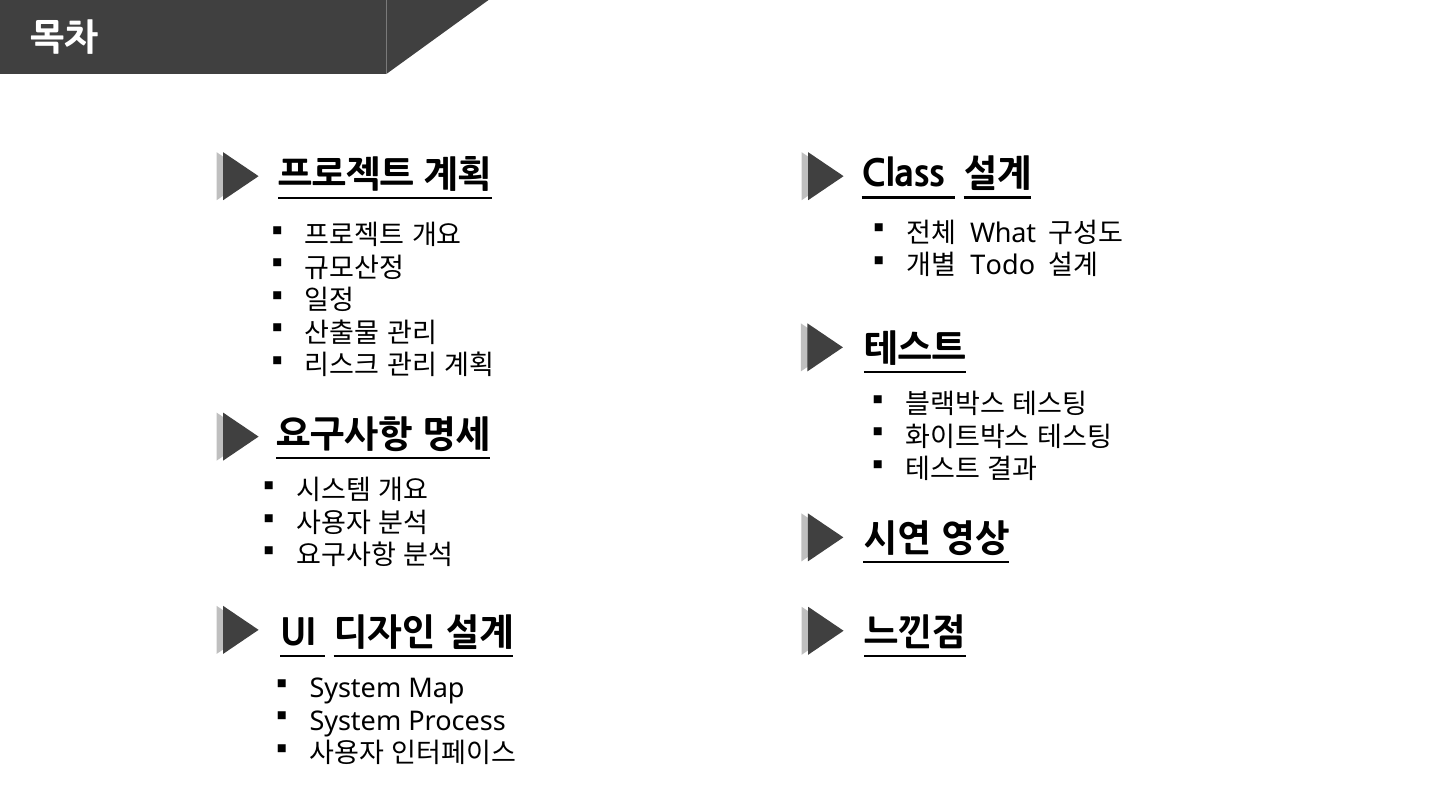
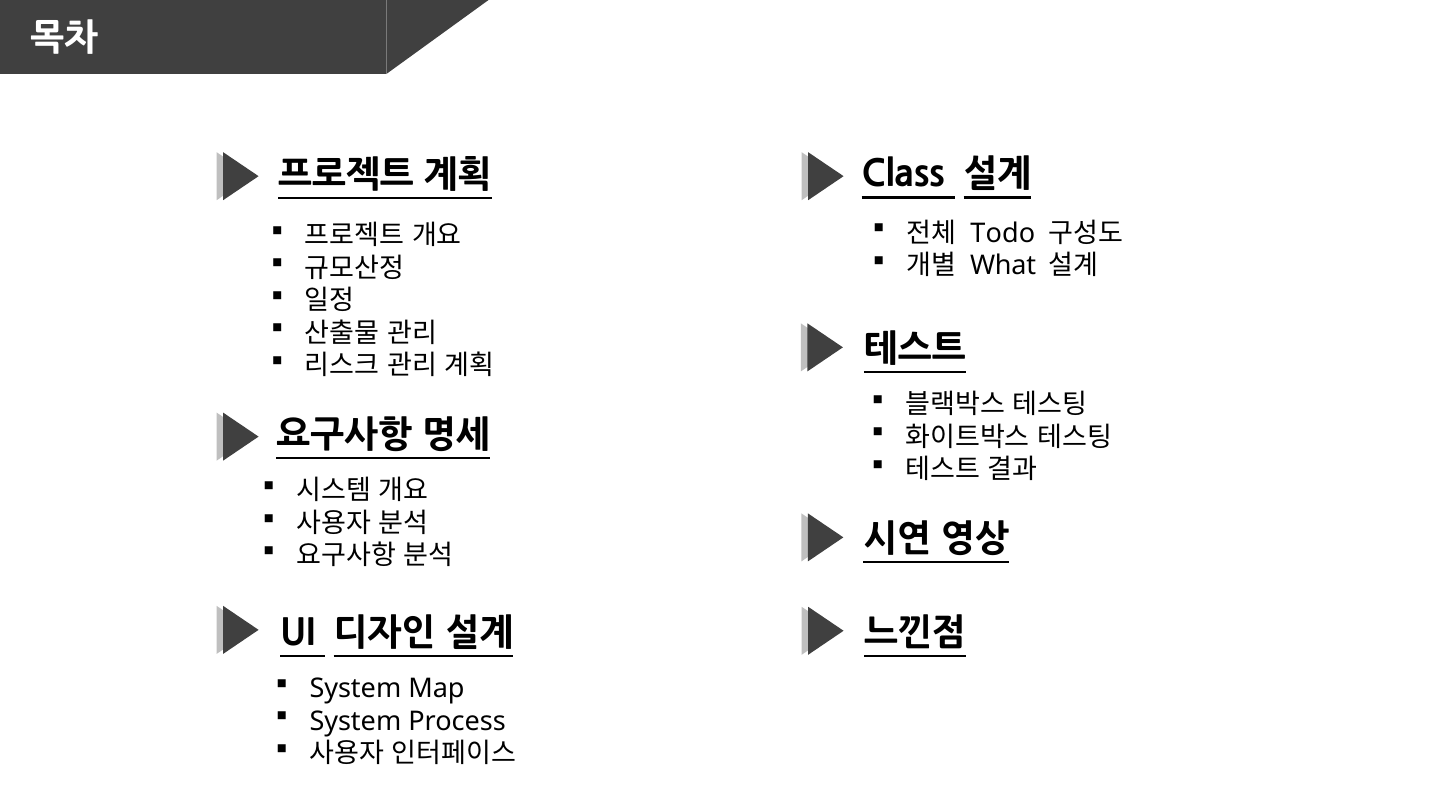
What: What -> Todo
Todo: Todo -> What
